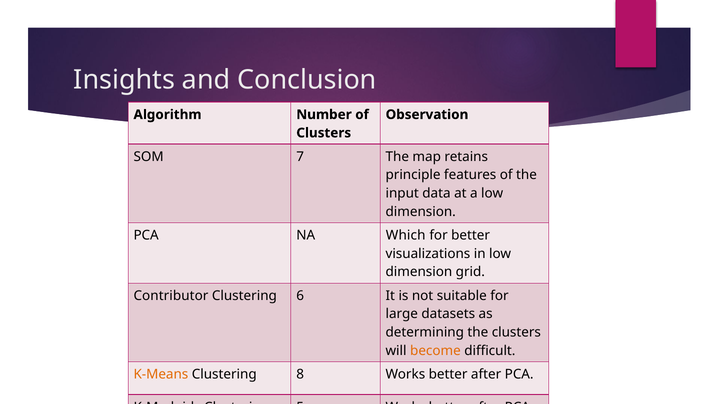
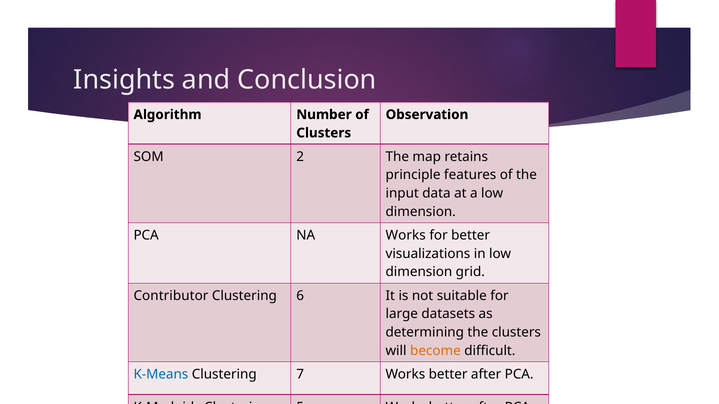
7: 7 -> 2
NA Which: Which -> Works
K-Means colour: orange -> blue
8: 8 -> 7
